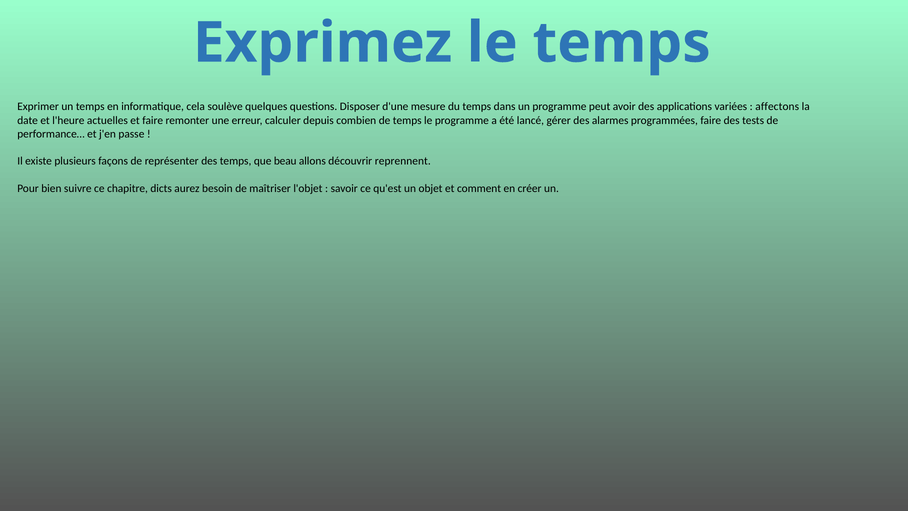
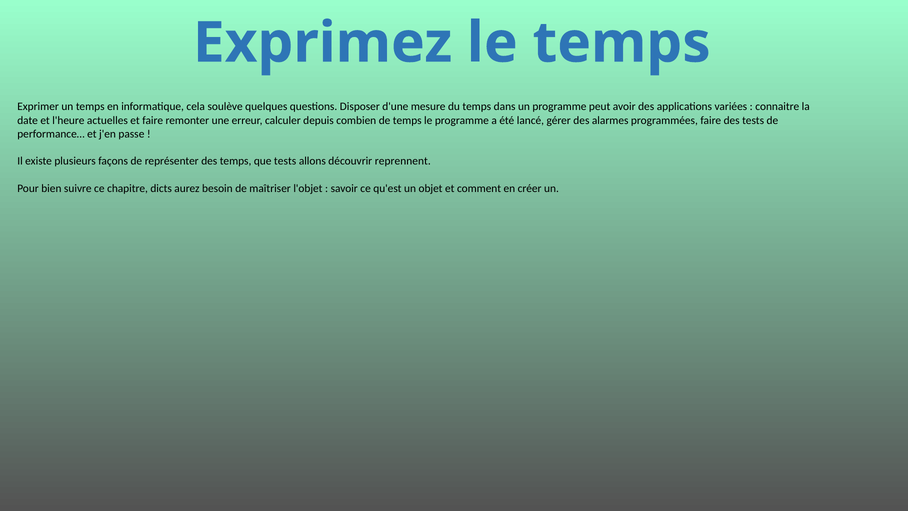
affectons: affectons -> connaitre
que beau: beau -> tests
